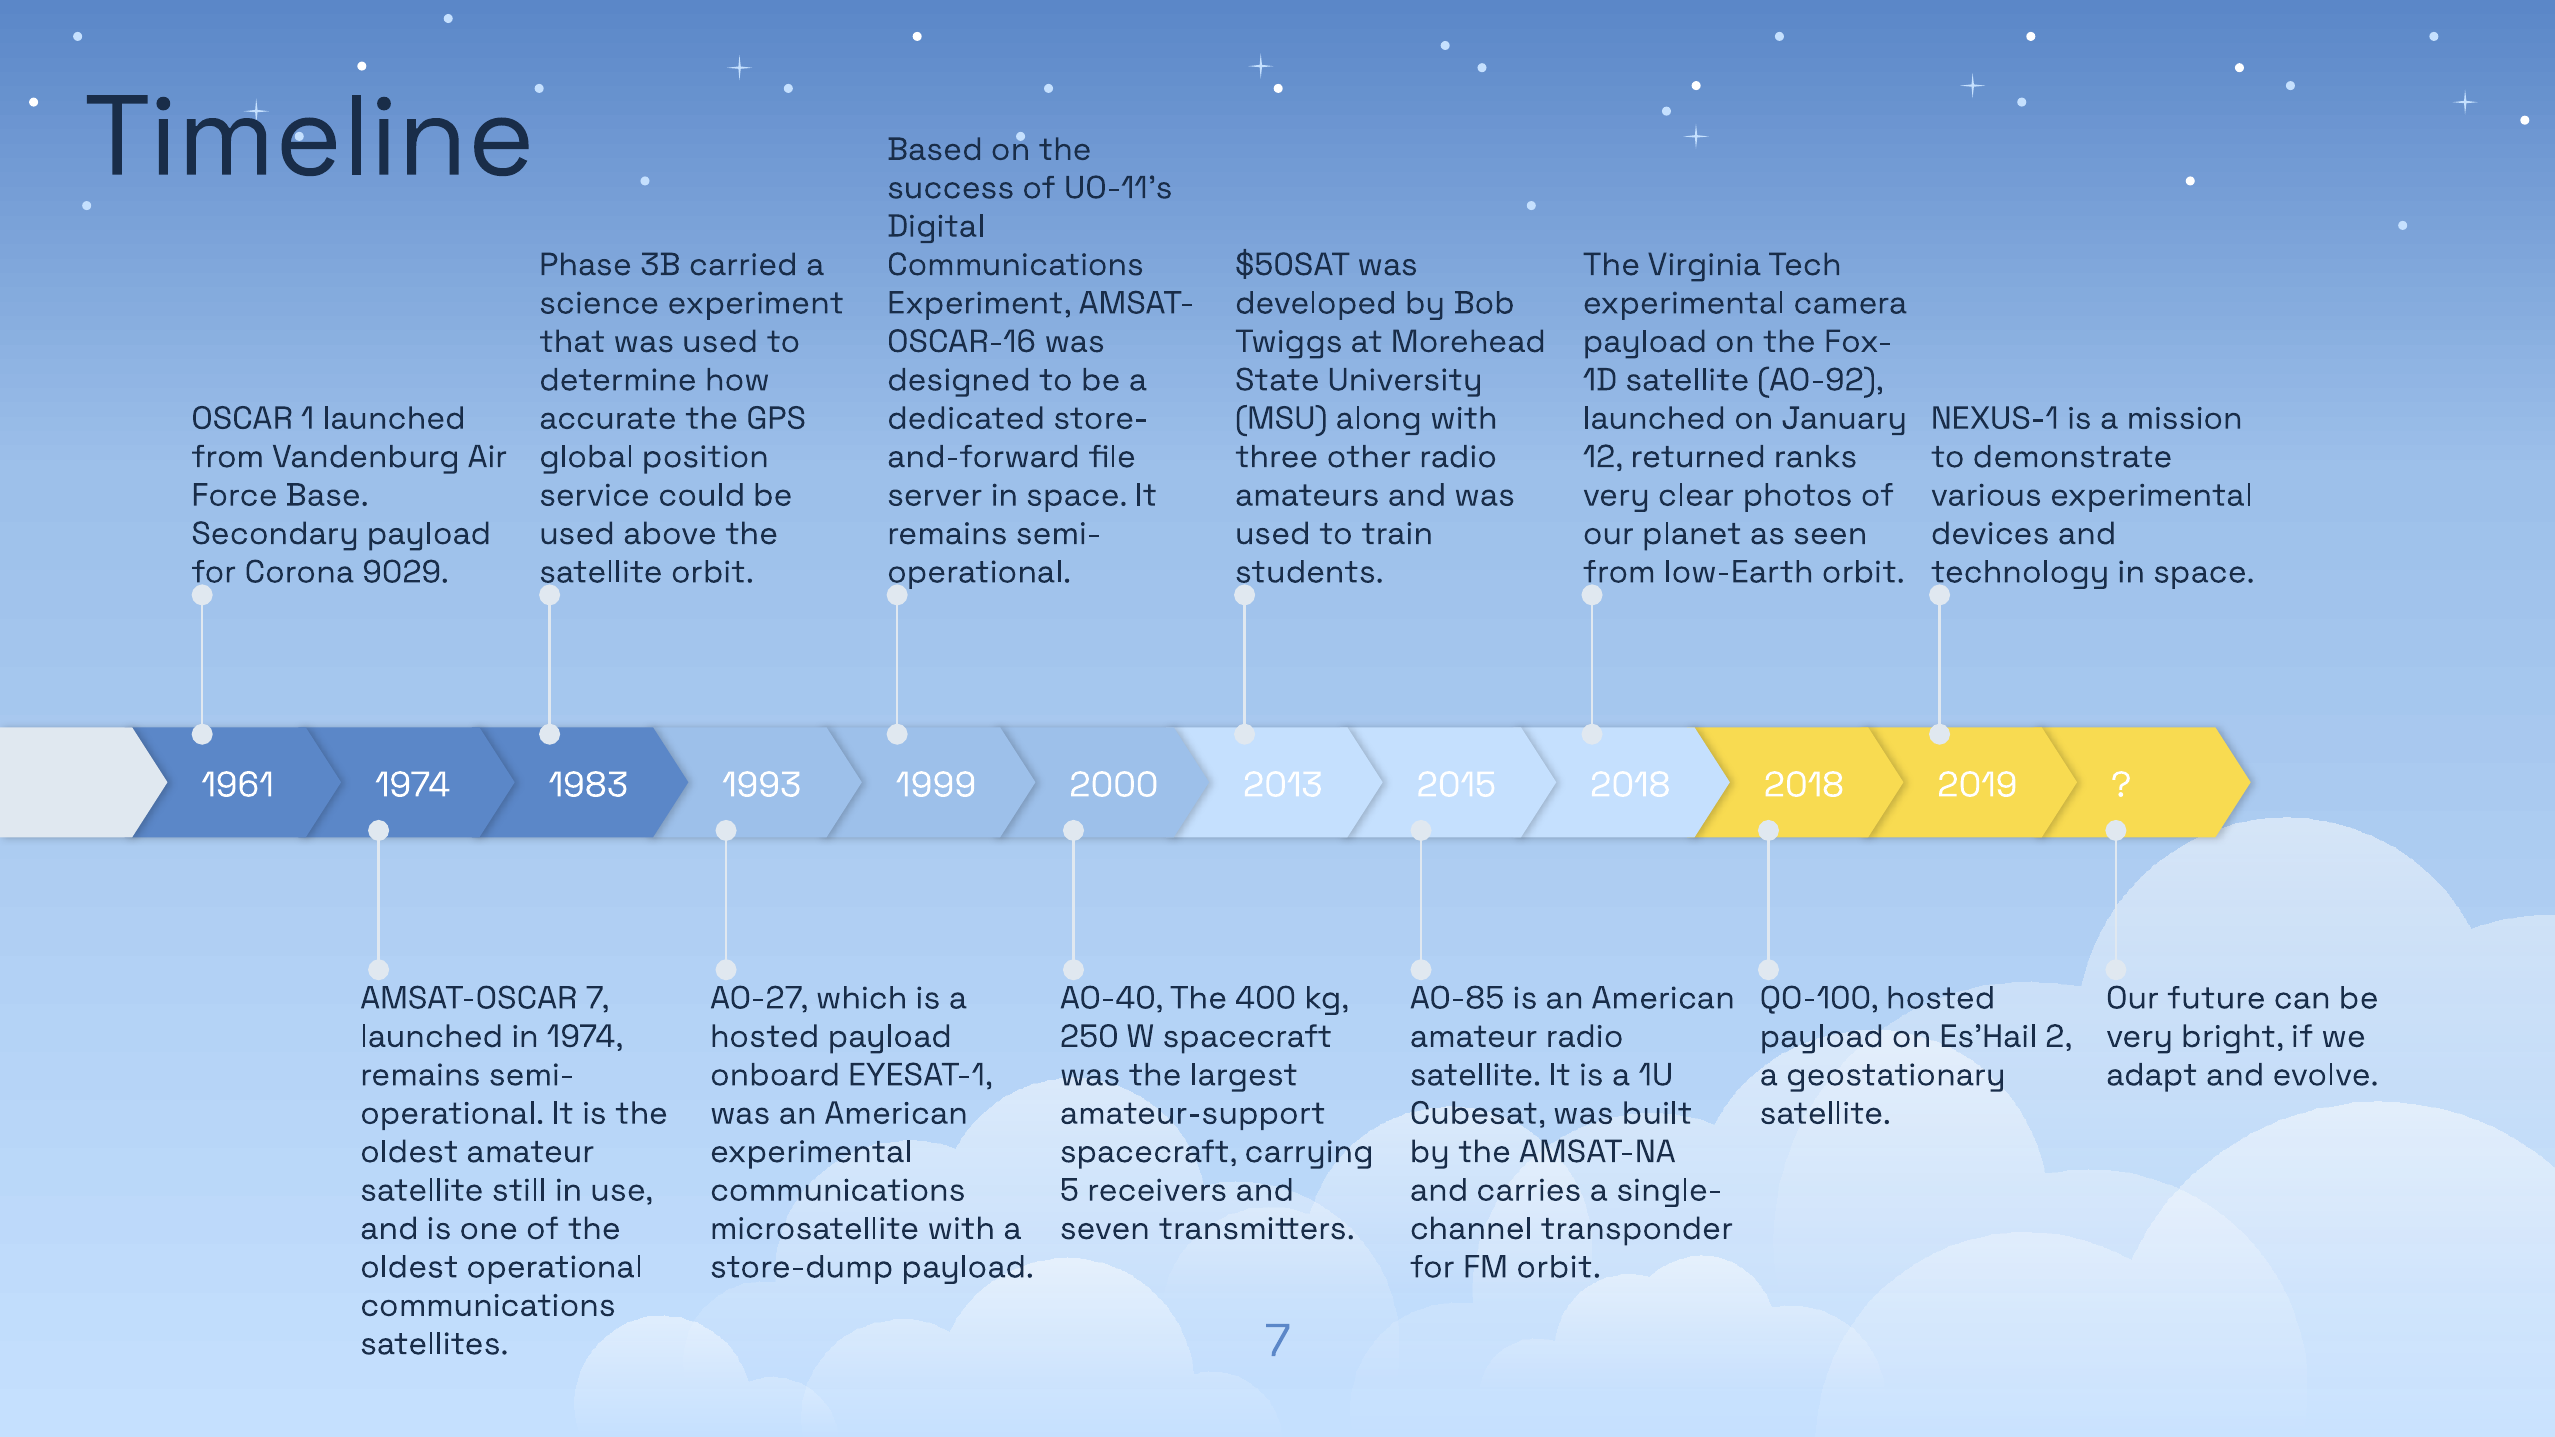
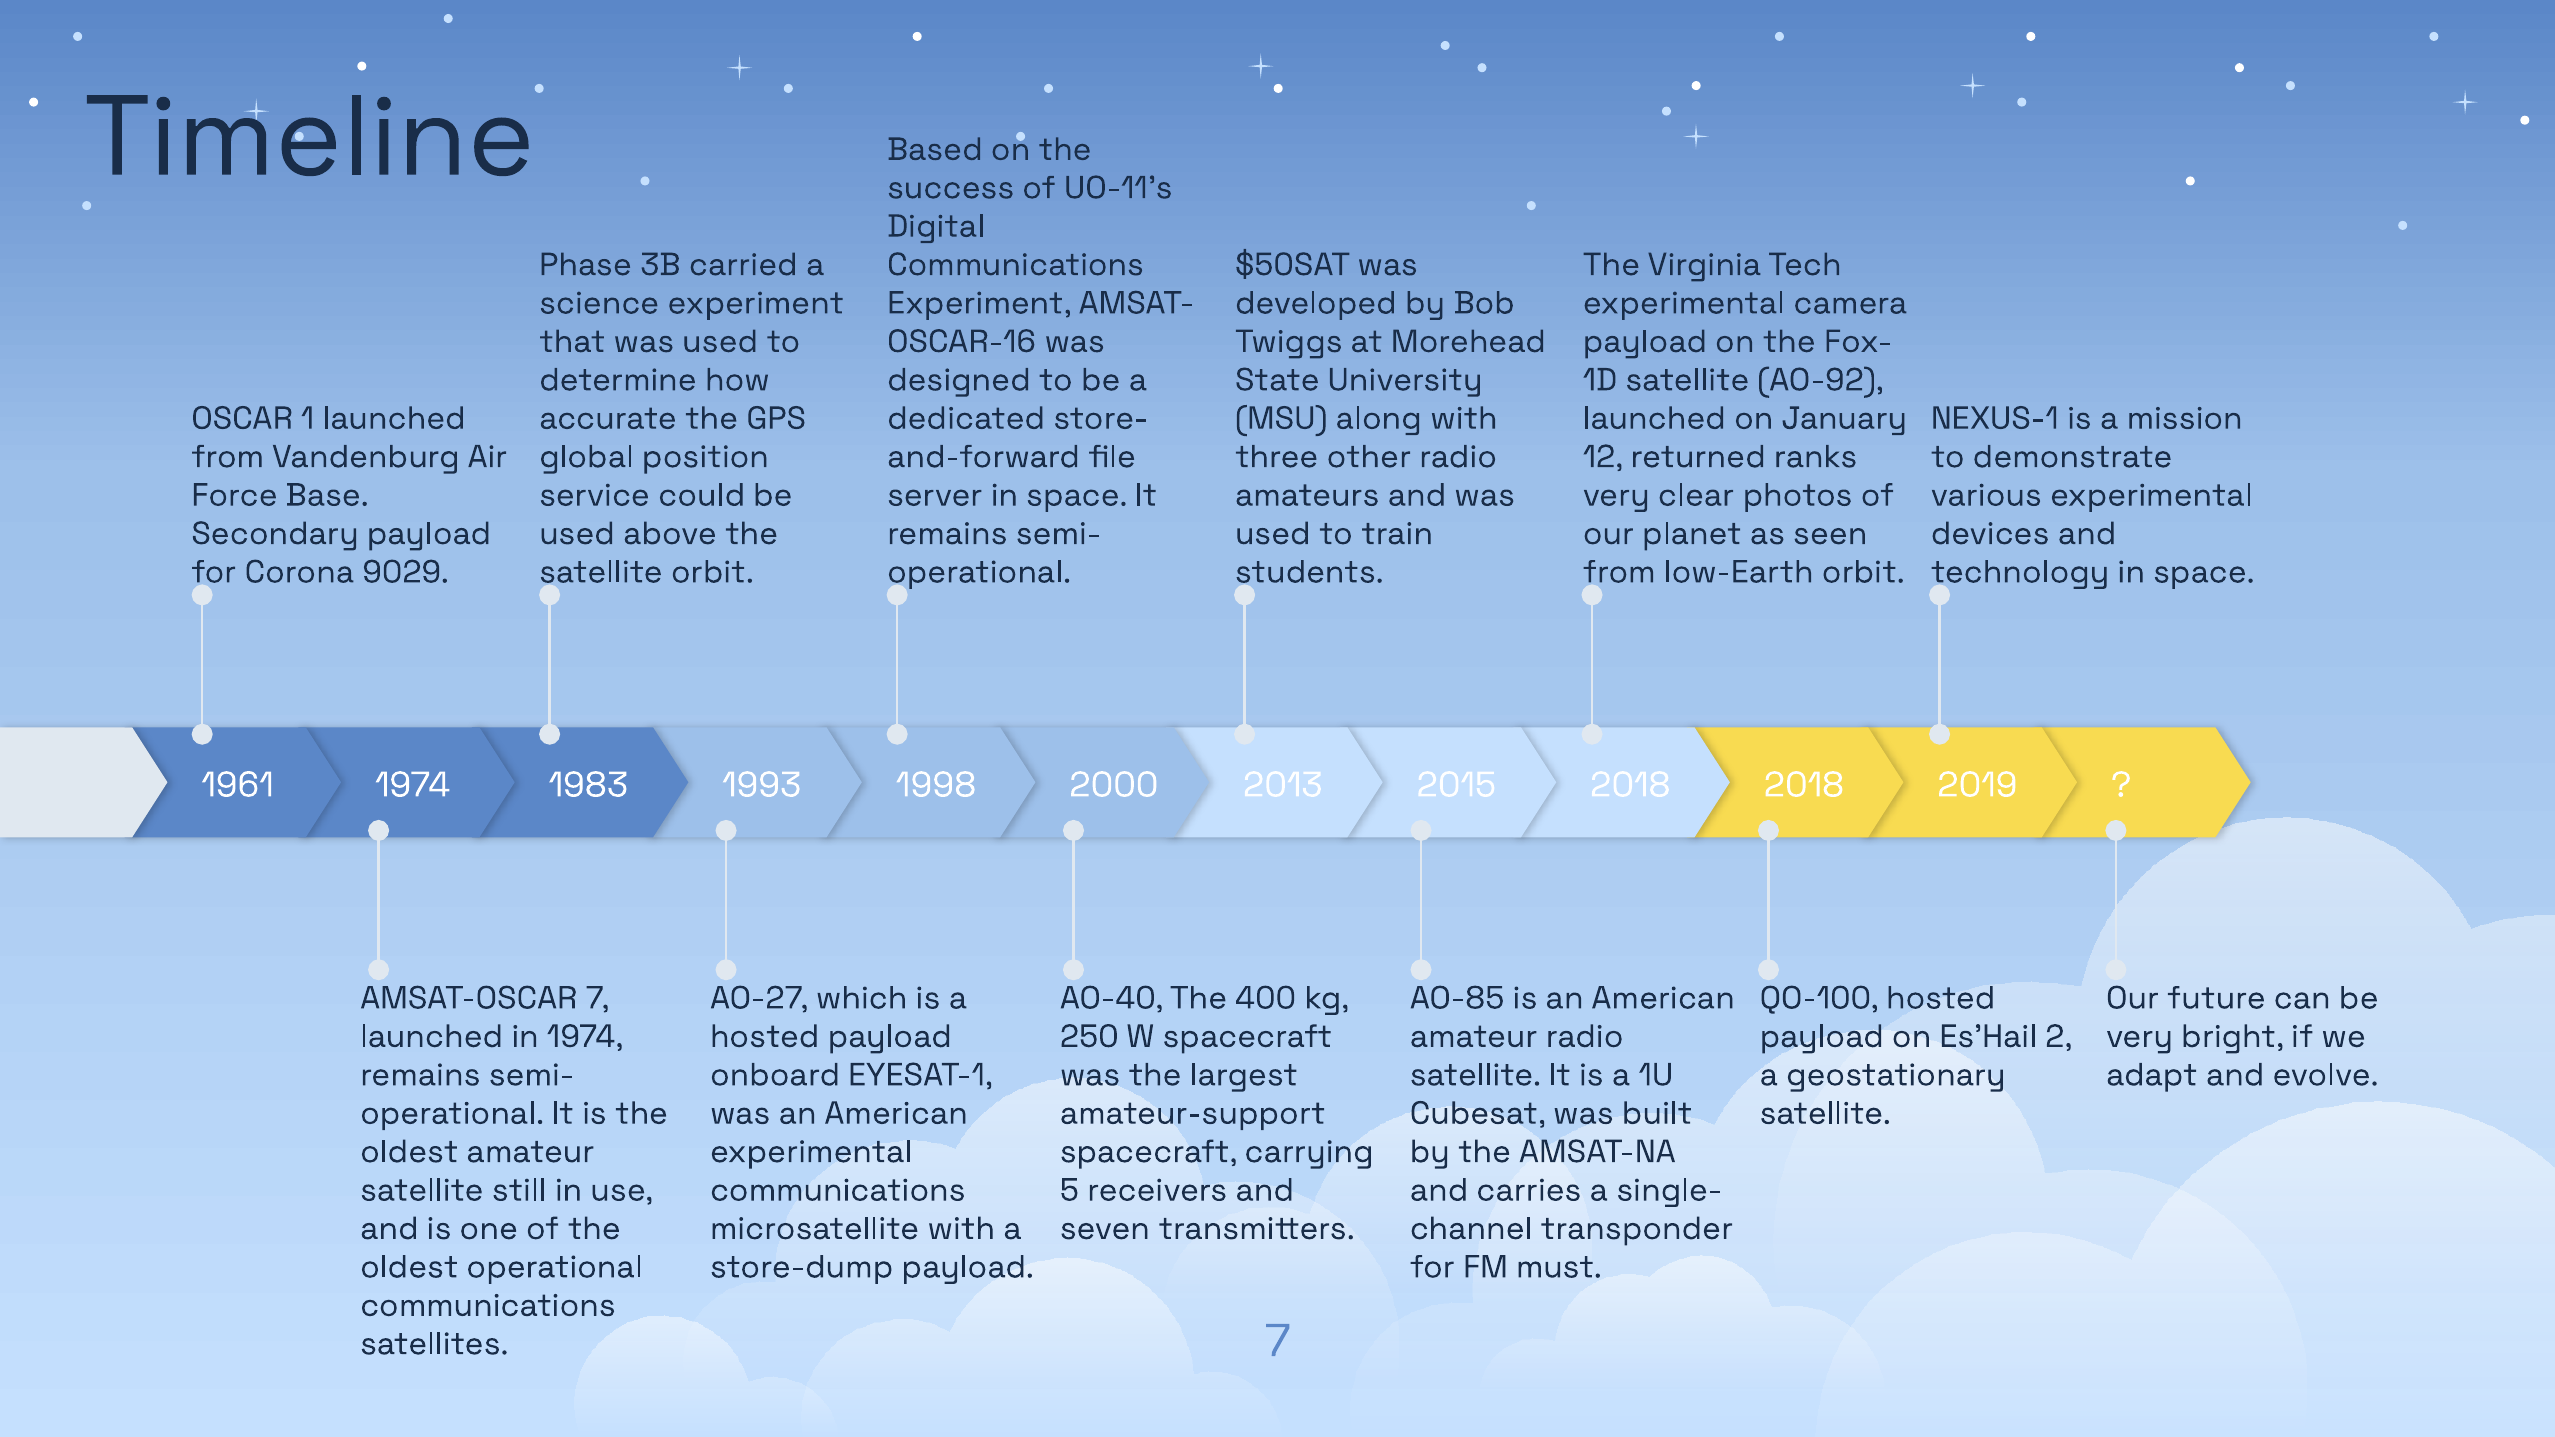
1999: 1999 -> 1998
FM orbit: orbit -> must
